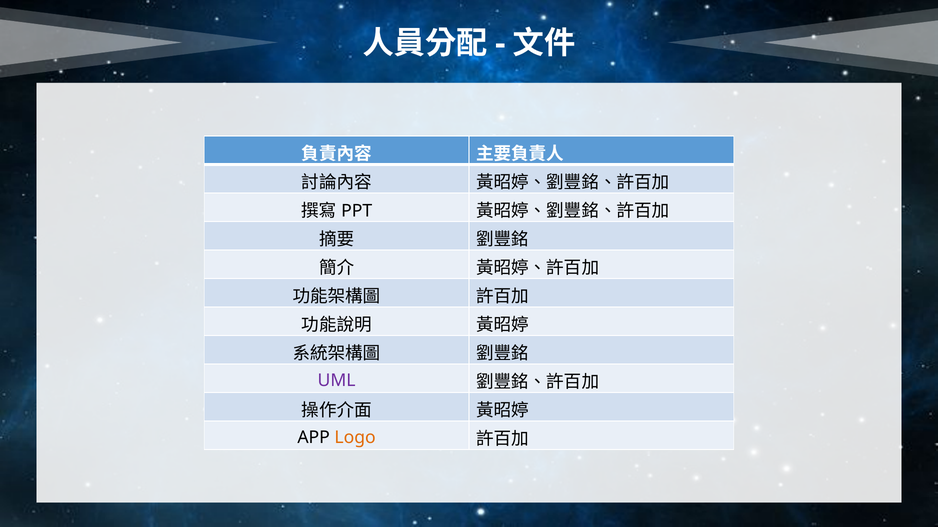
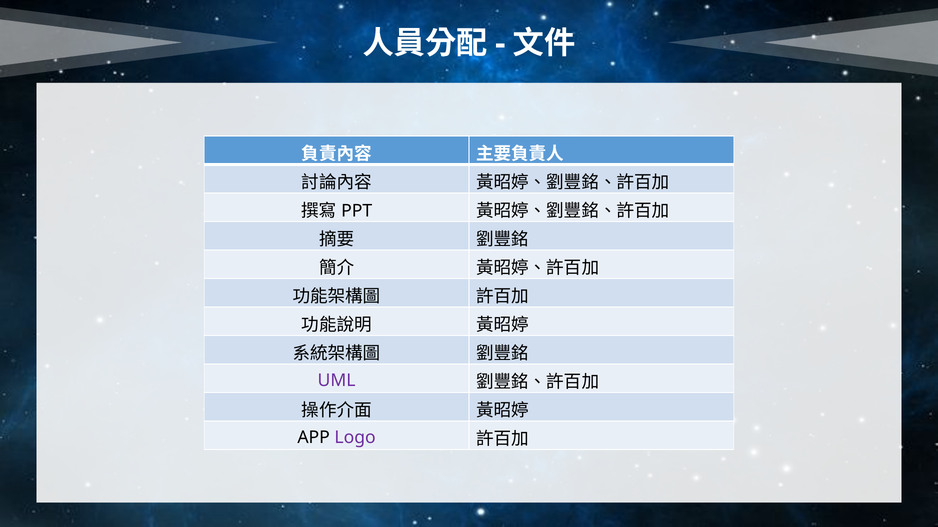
Logo colour: orange -> purple
